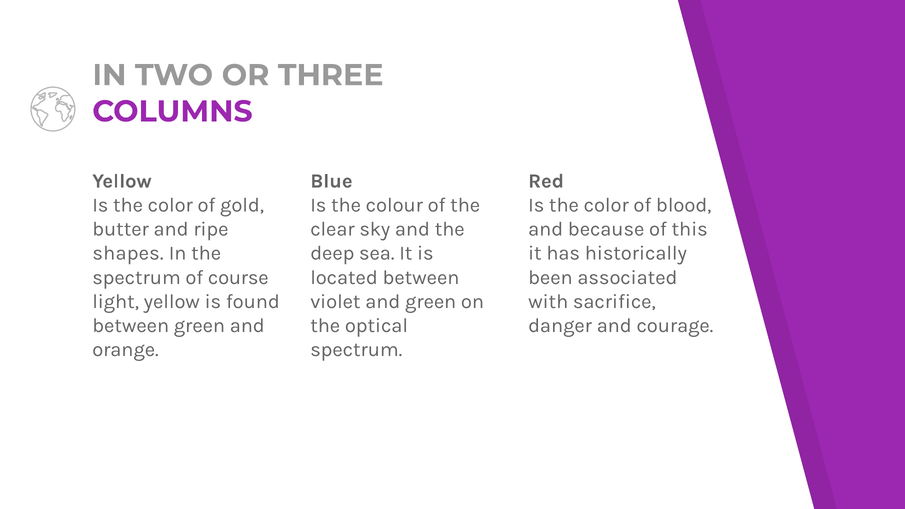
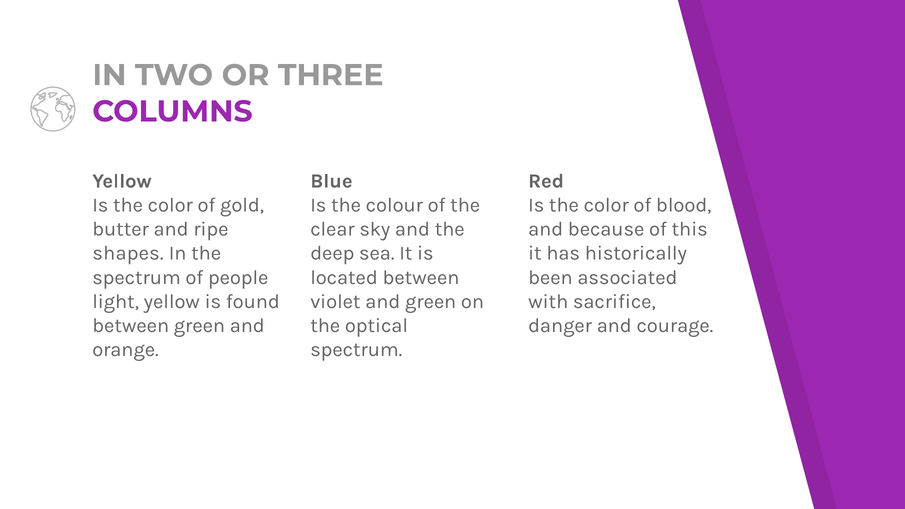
course: course -> people
